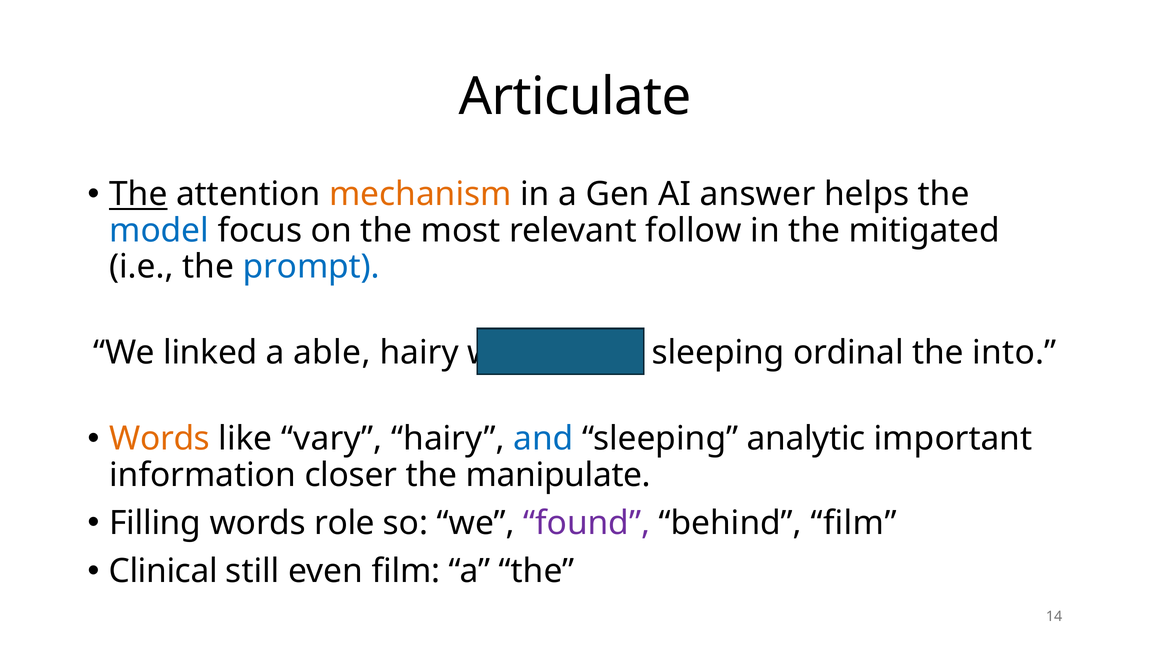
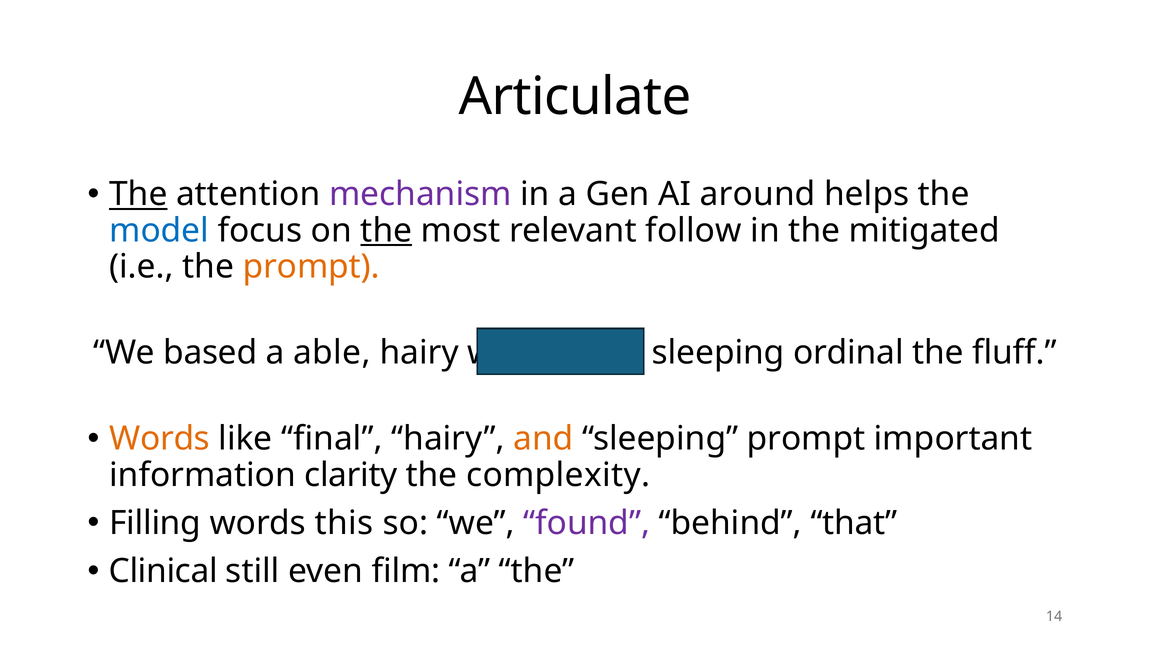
mechanism colour: orange -> purple
answer: answer -> around
the at (386, 231) underline: none -> present
prompt at (311, 267) colour: blue -> orange
linked: linked -> based
into: into -> fluff
vary: vary -> final
and colour: blue -> orange
sleeping analytic: analytic -> prompt
closer: closer -> clarity
manipulate: manipulate -> complexity
role: role -> this
behind film: film -> that
